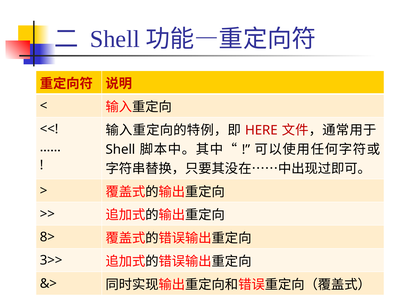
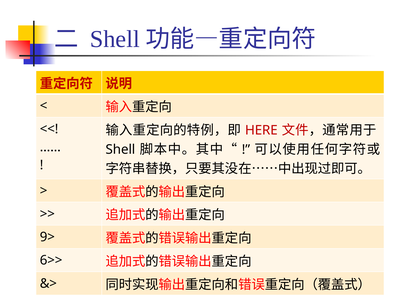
8>: 8> -> 9>
3>>: 3>> -> 6>>
